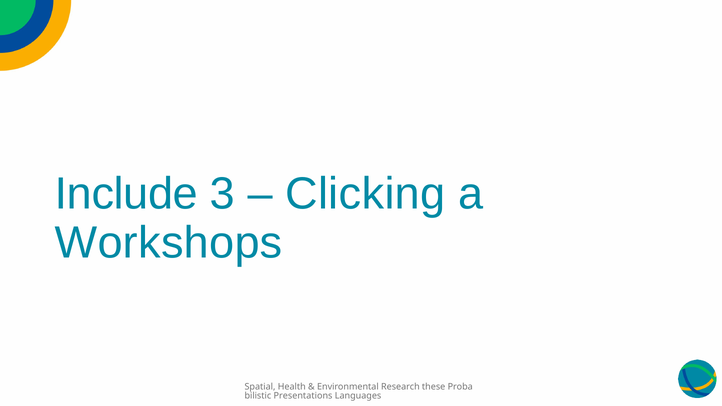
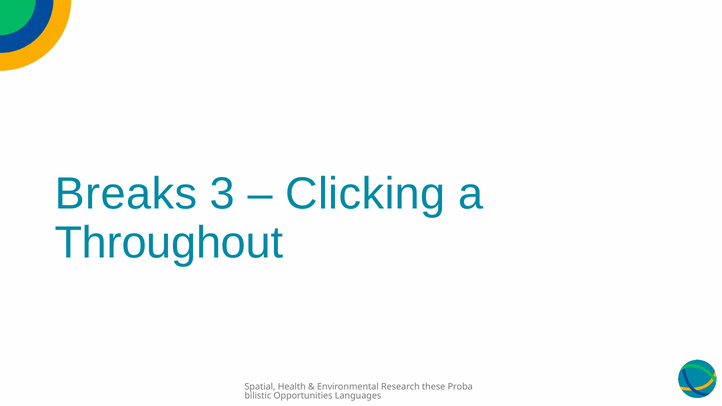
Include: Include -> Breaks
Workshops: Workshops -> Throughout
Presentations: Presentations -> Opportunities
